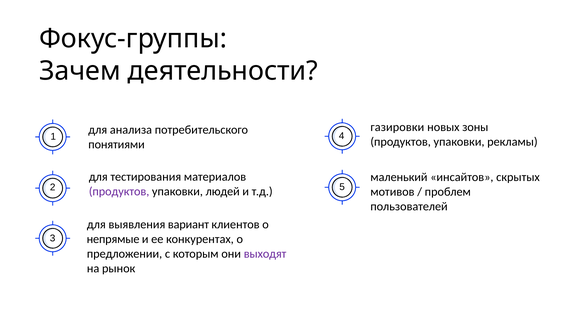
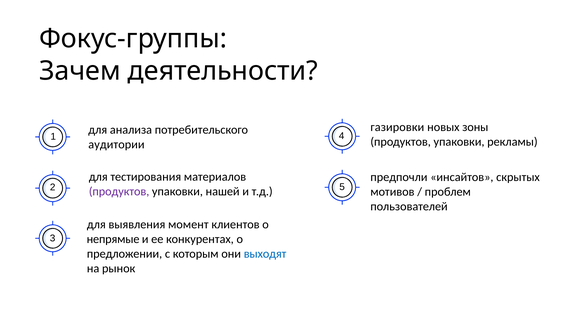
понятиями: понятиями -> аудитории
маленький: маленький -> предпочли
людей: людей -> нашей
вариант: вариант -> момент
выходят colour: purple -> blue
